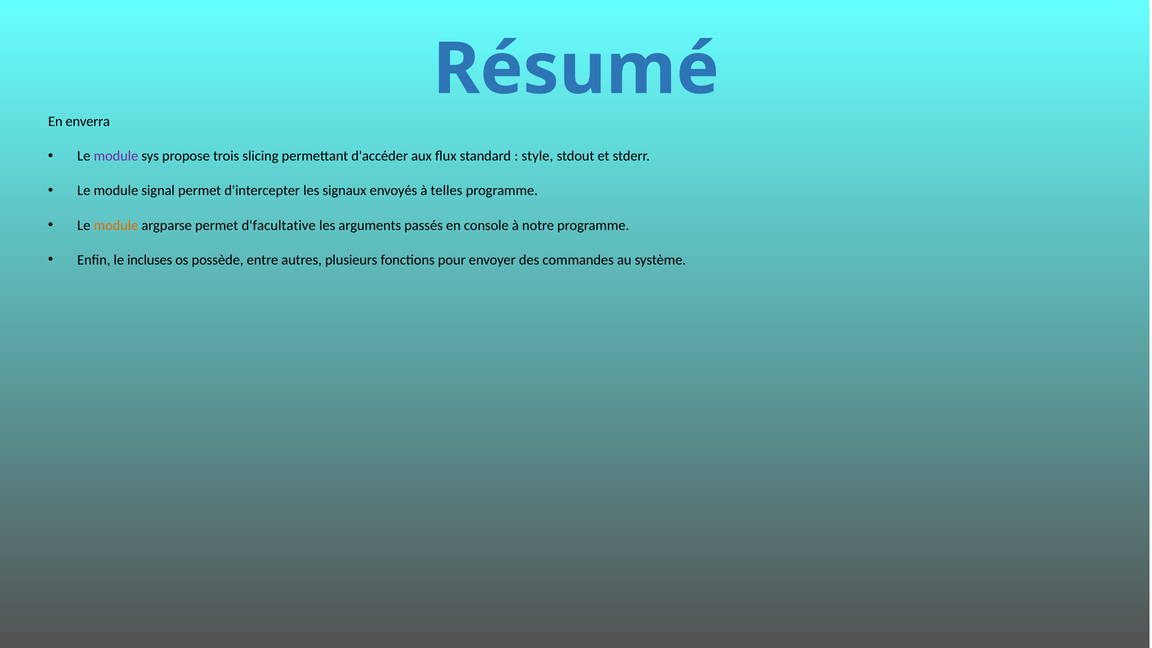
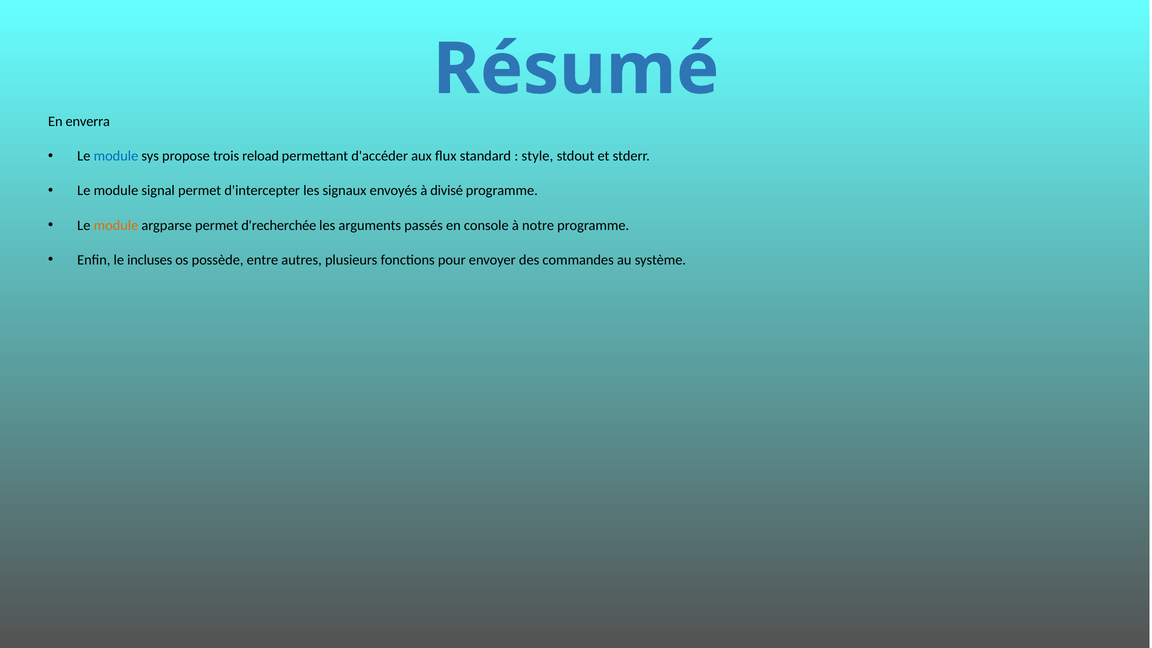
module at (116, 156) colour: purple -> blue
slicing: slicing -> reload
telles: telles -> divisé
d'facultative: d'facultative -> d'recherchée
